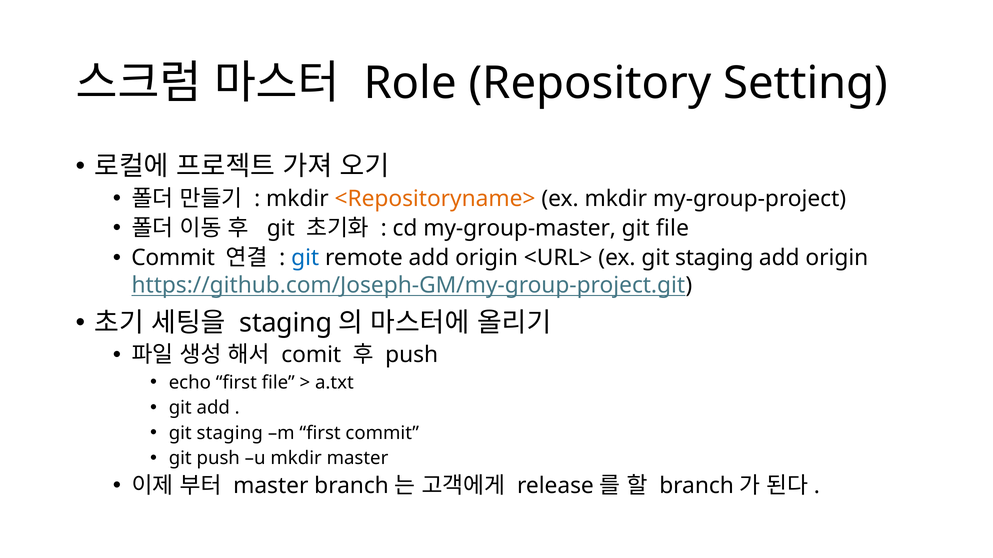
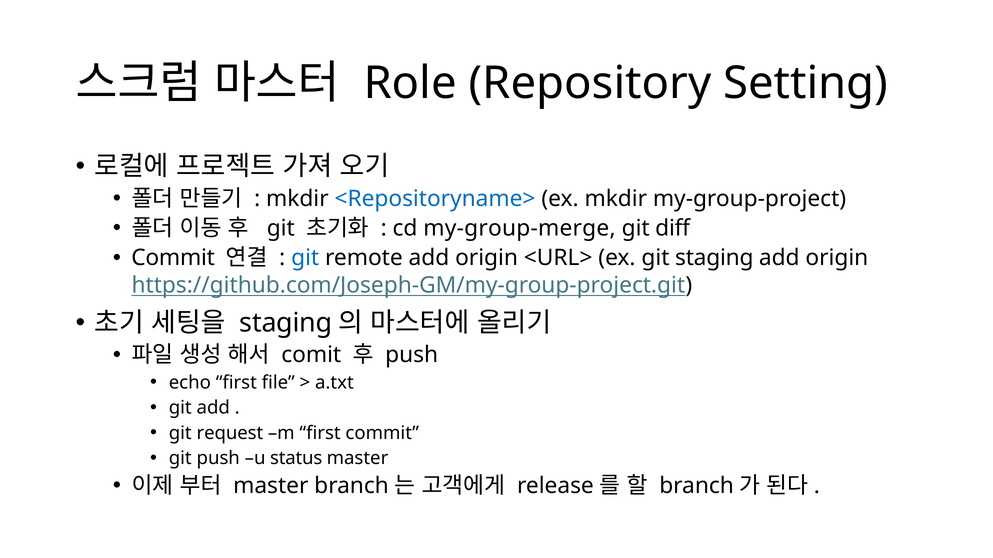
<Repositoryname> colour: orange -> blue
my-group-master: my-group-master -> my-group-merge
git file: file -> diff
staging at (230, 433): staging -> request
u mkdir: mkdir -> status
